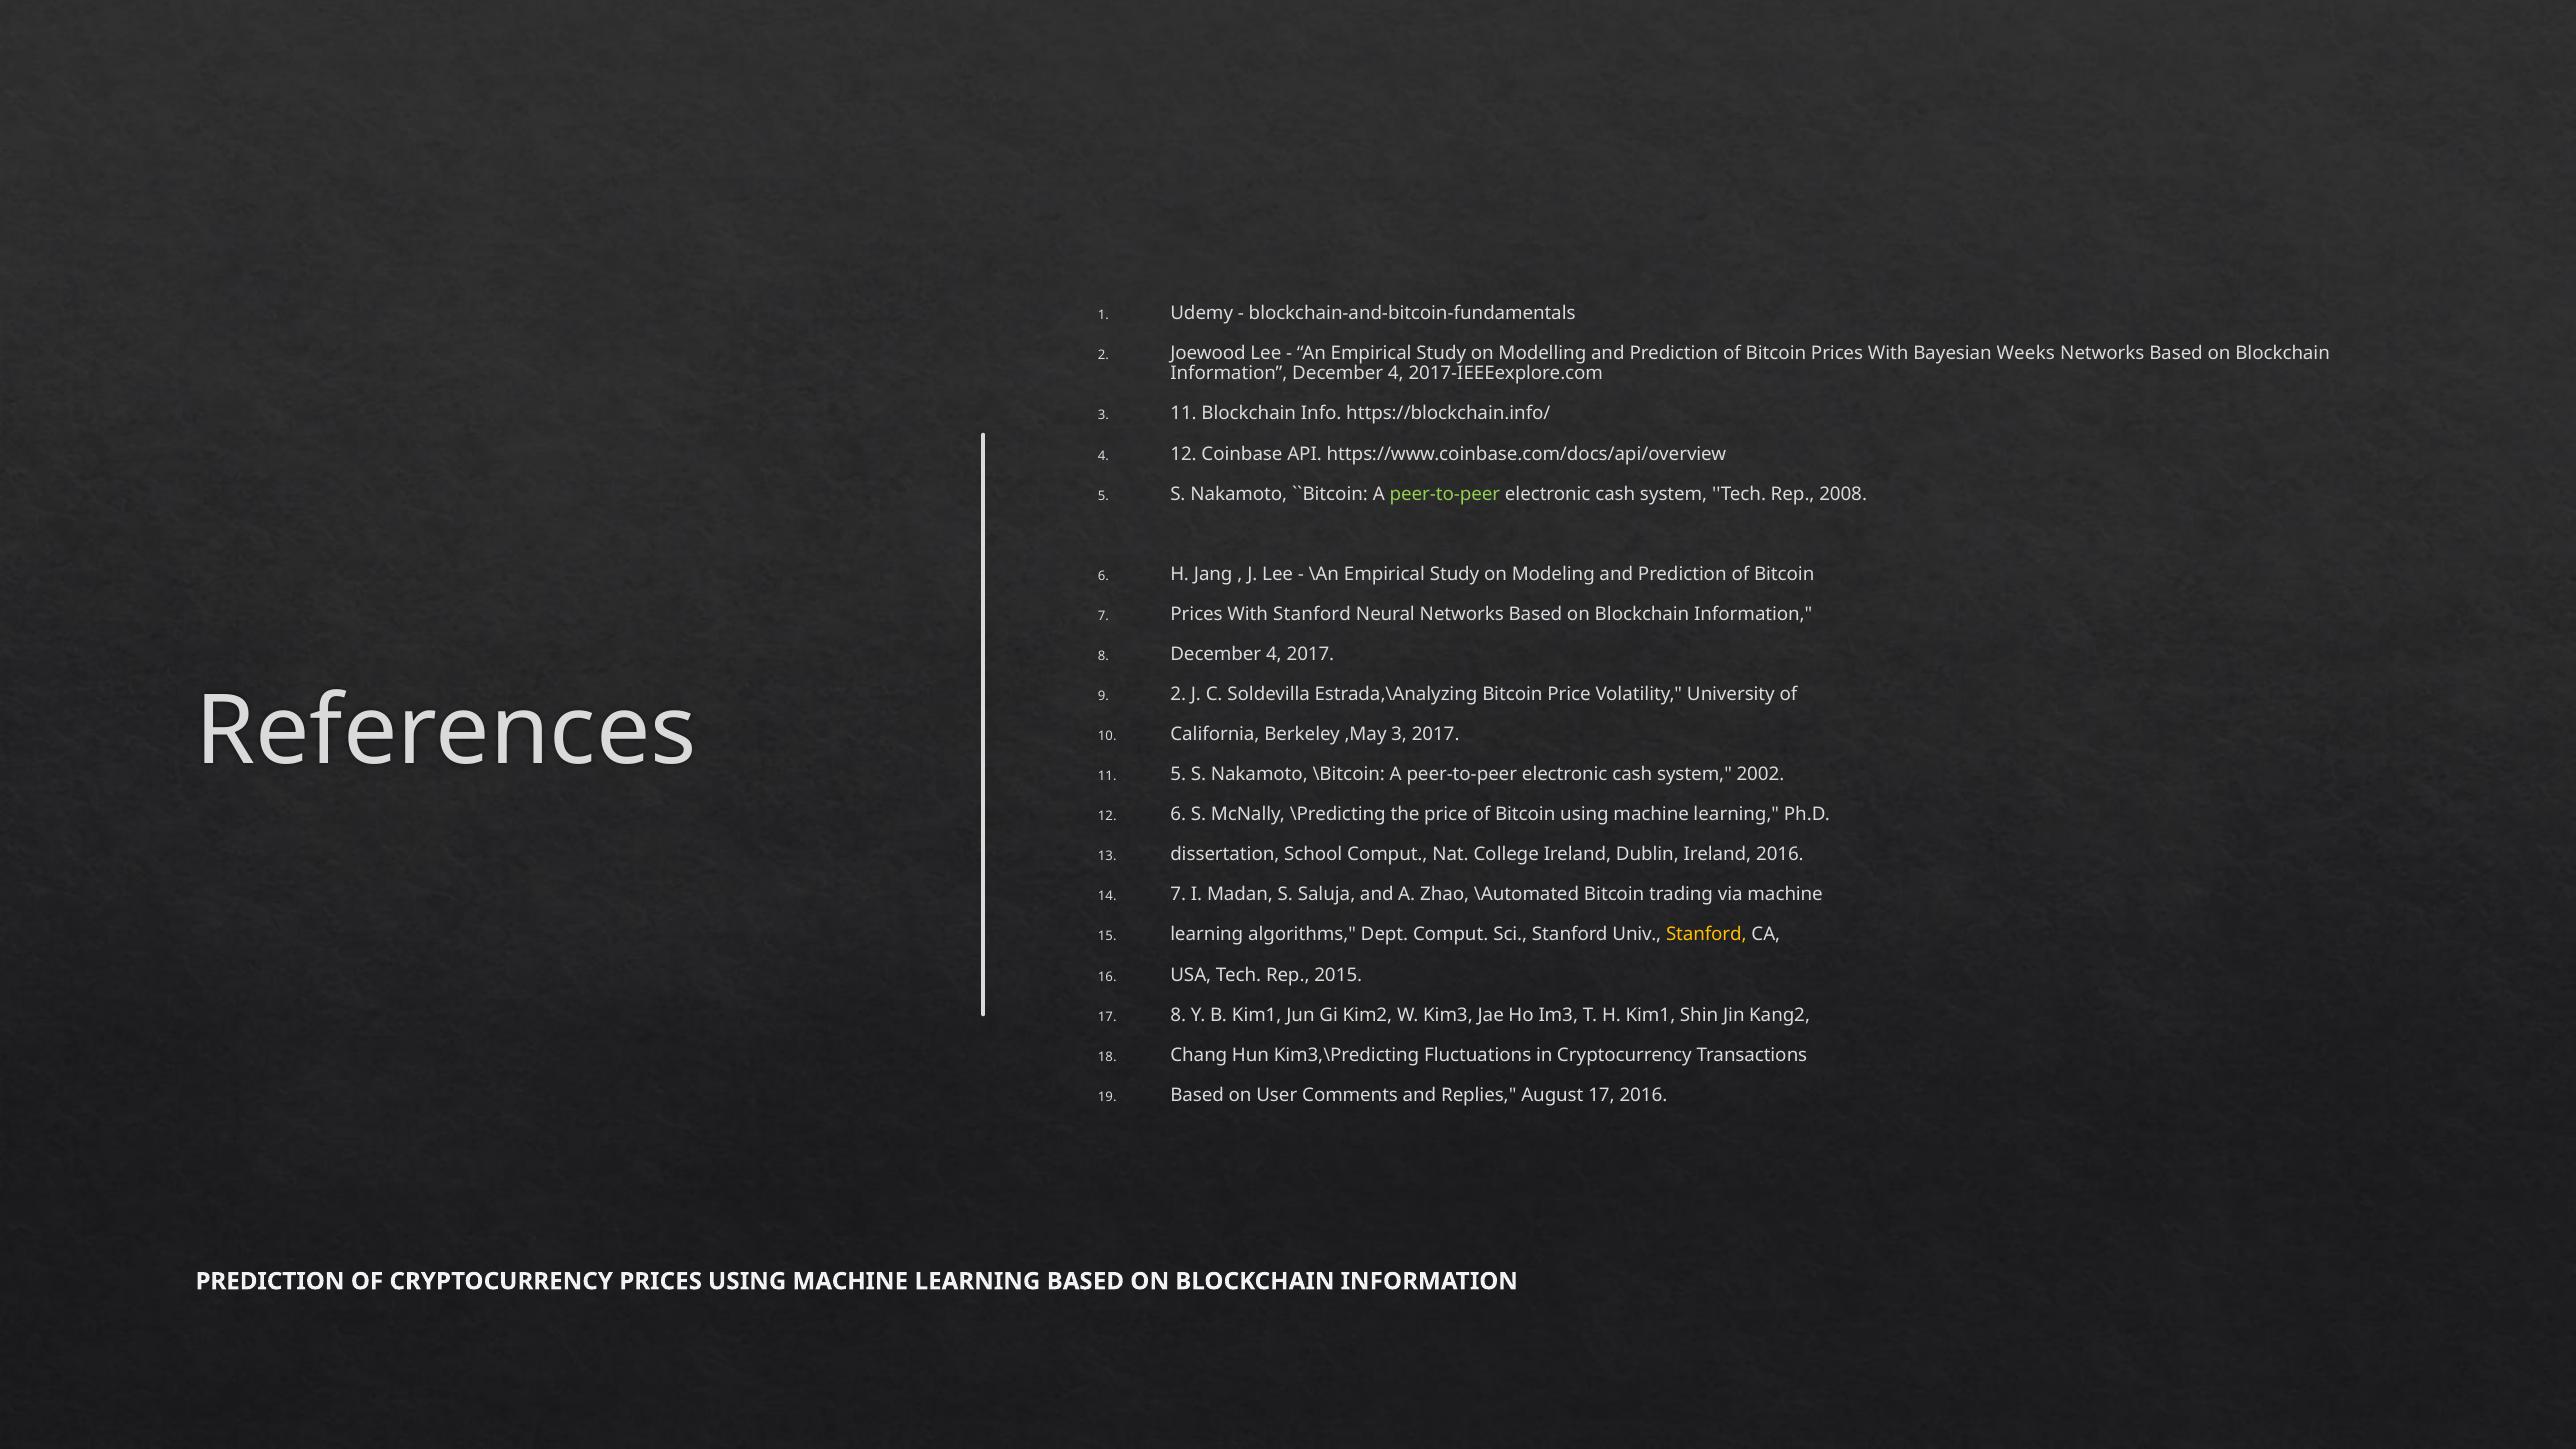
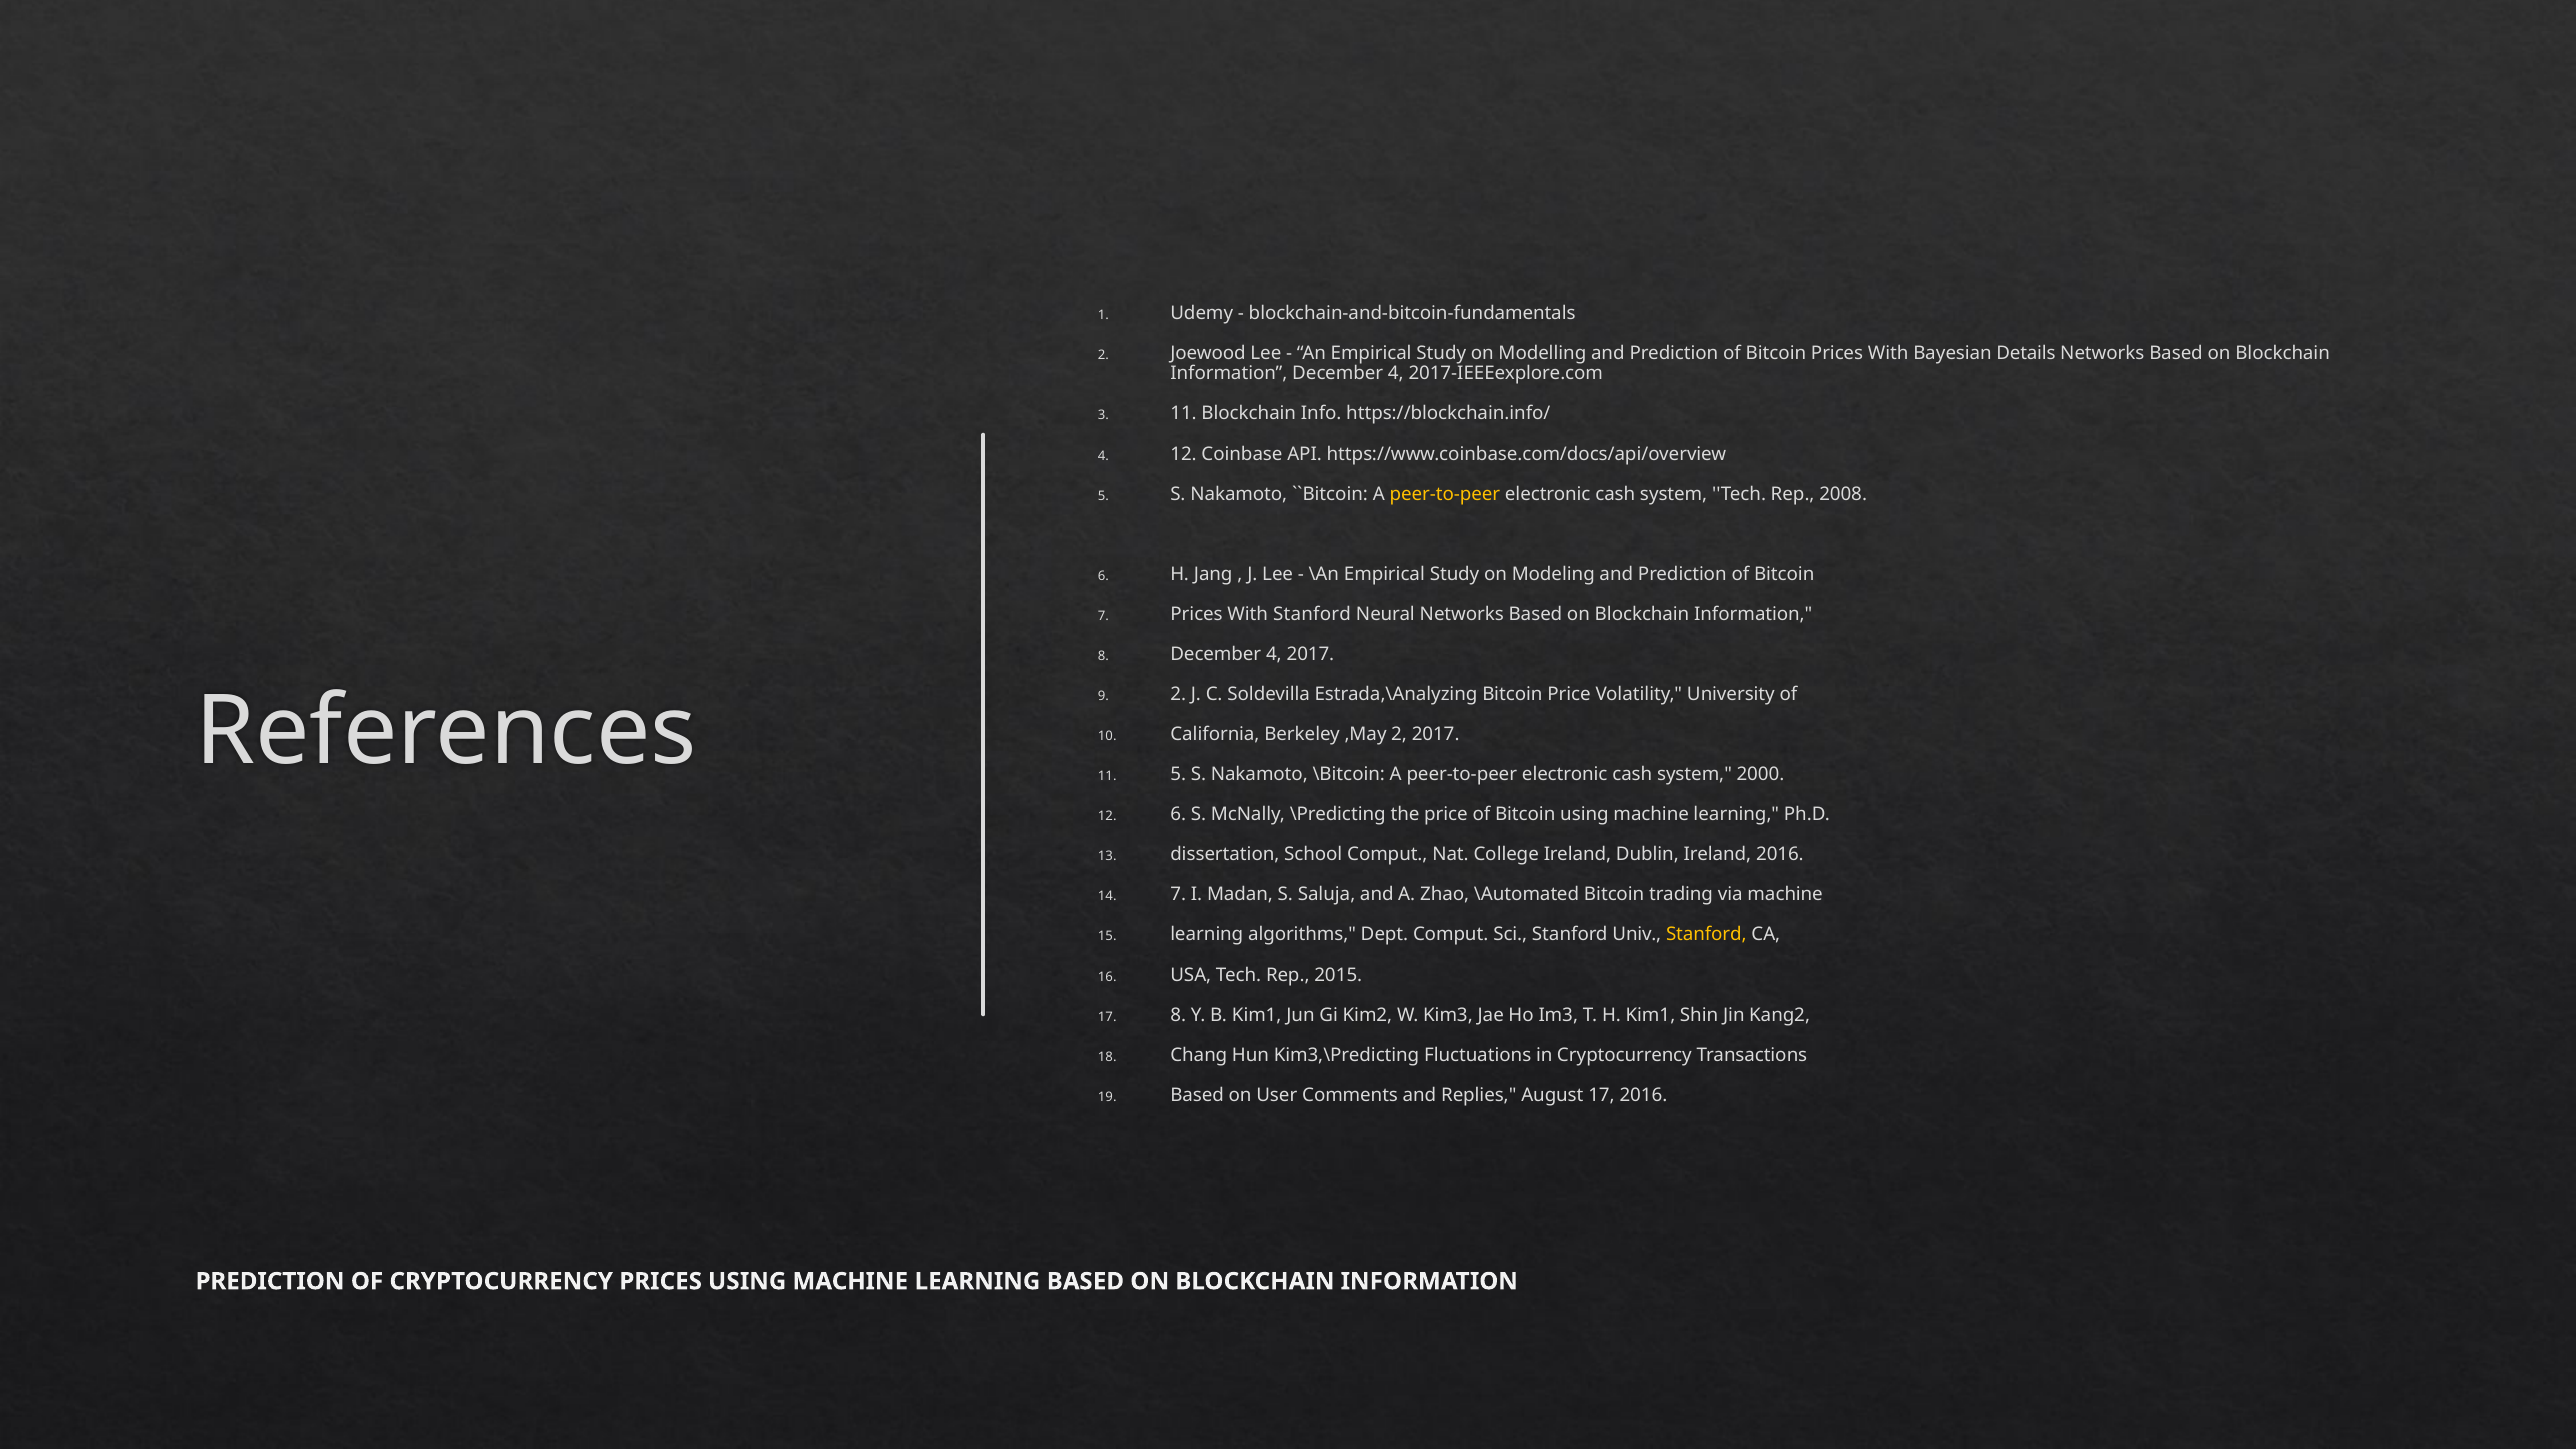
Weeks: Weeks -> Details
peer-to-peer at (1445, 494) colour: light green -> yellow
,May 3: 3 -> 2
2002: 2002 -> 2000
